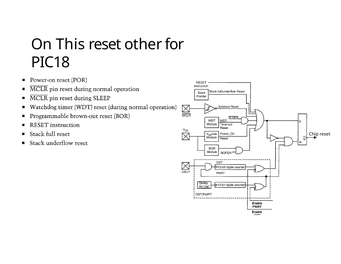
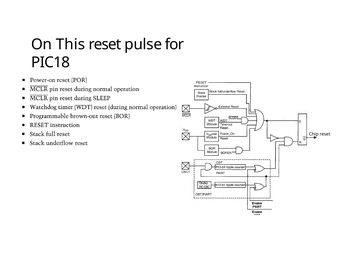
other: other -> pulse
